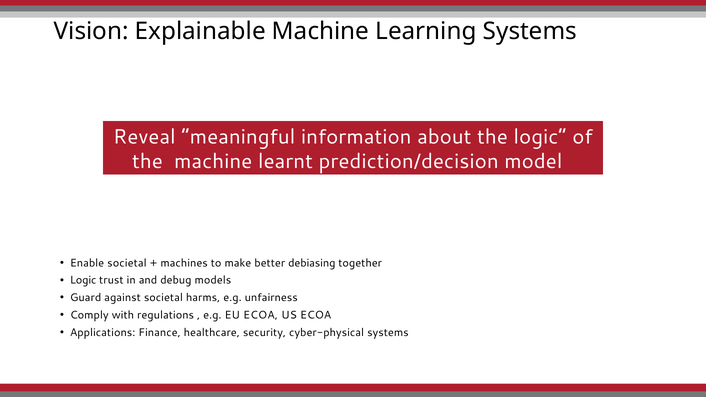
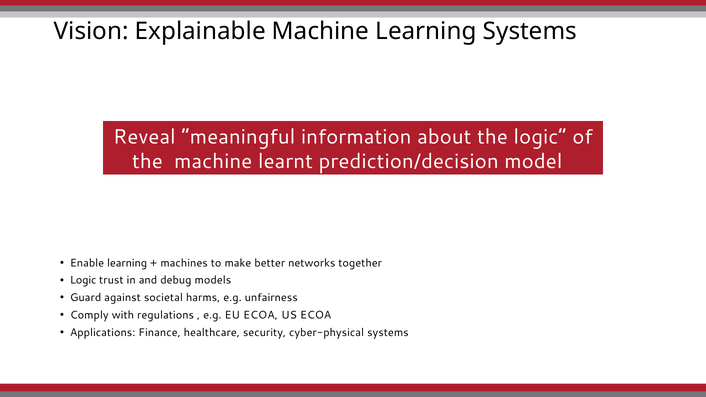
Enable societal: societal -> learning
debiasing: debiasing -> networks
